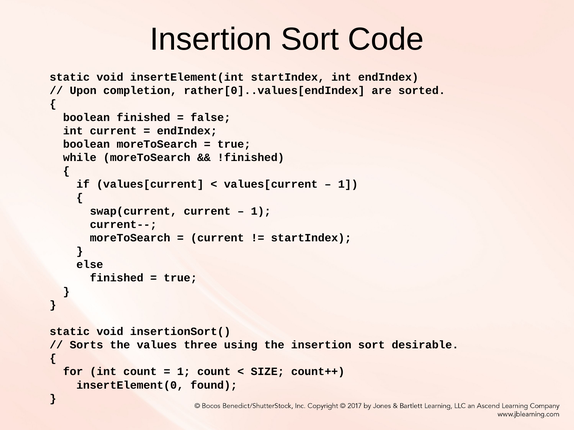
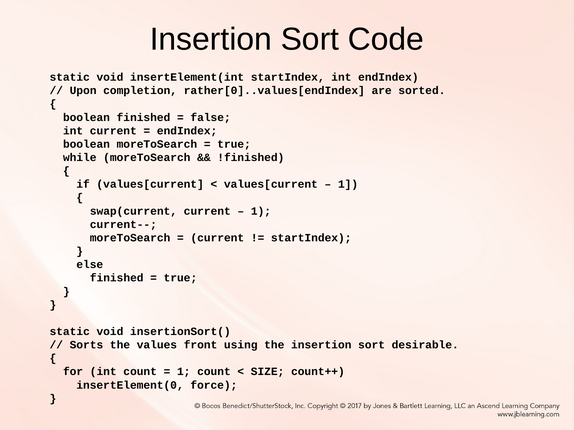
three: three -> front
found: found -> force
